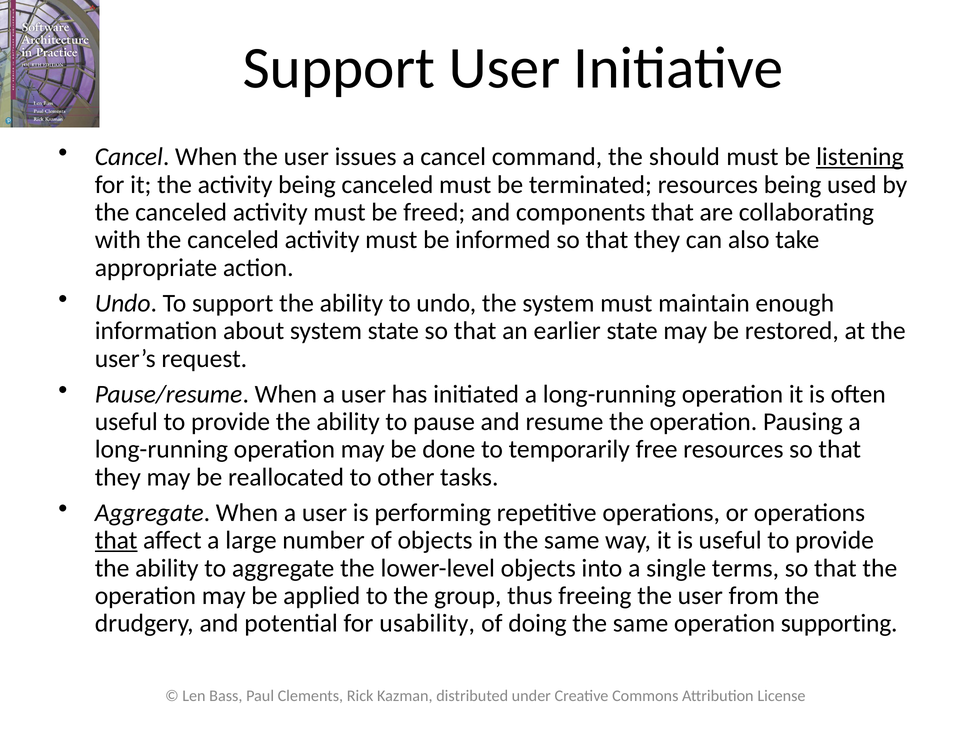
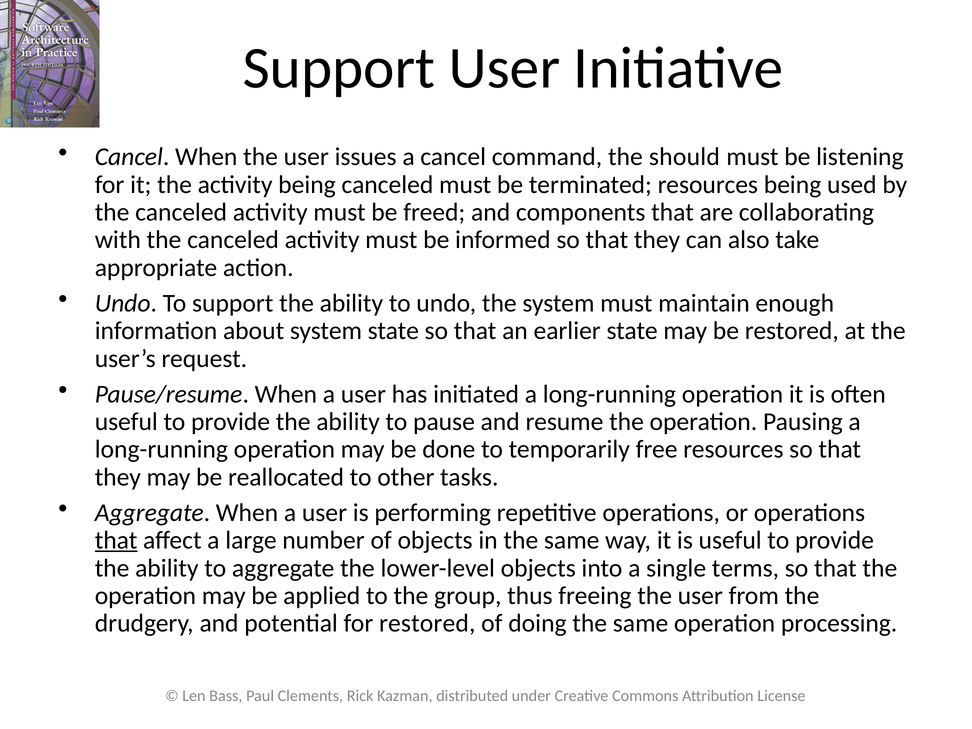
listening underline: present -> none
for usability: usability -> restored
supporting: supporting -> processing
